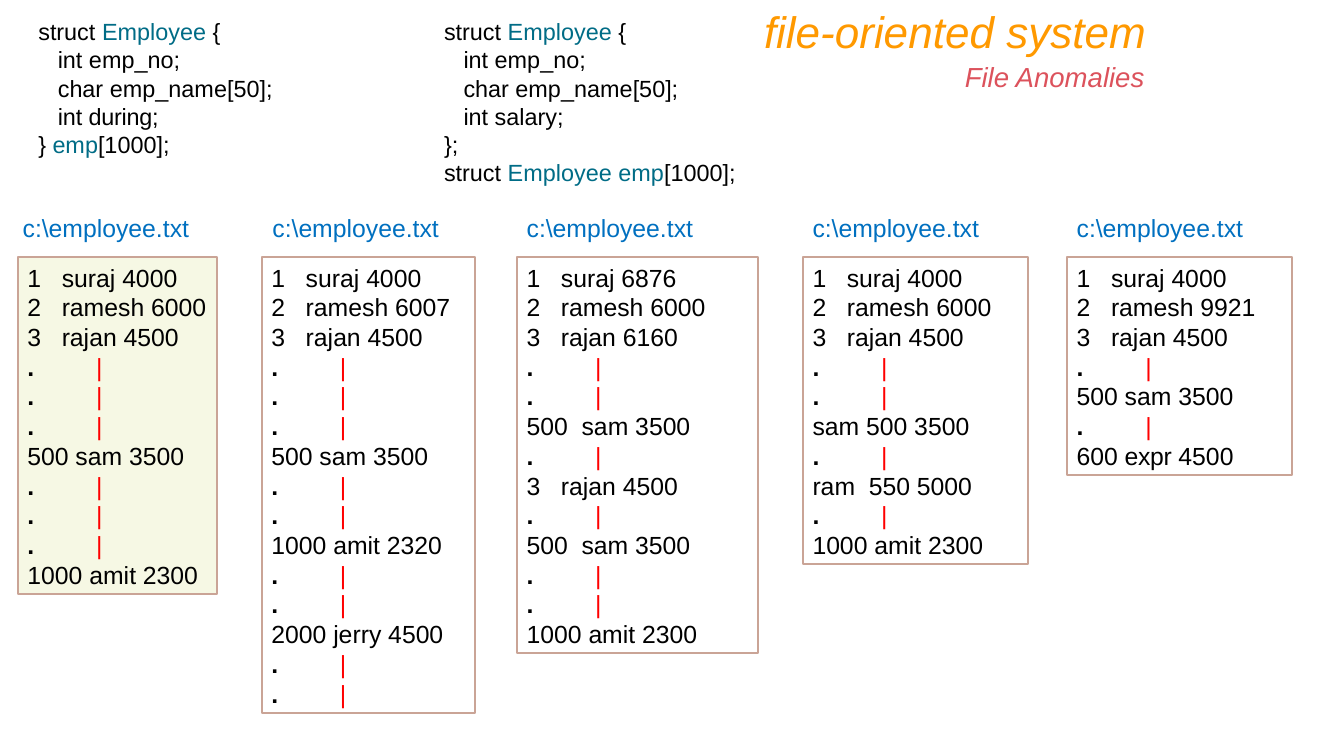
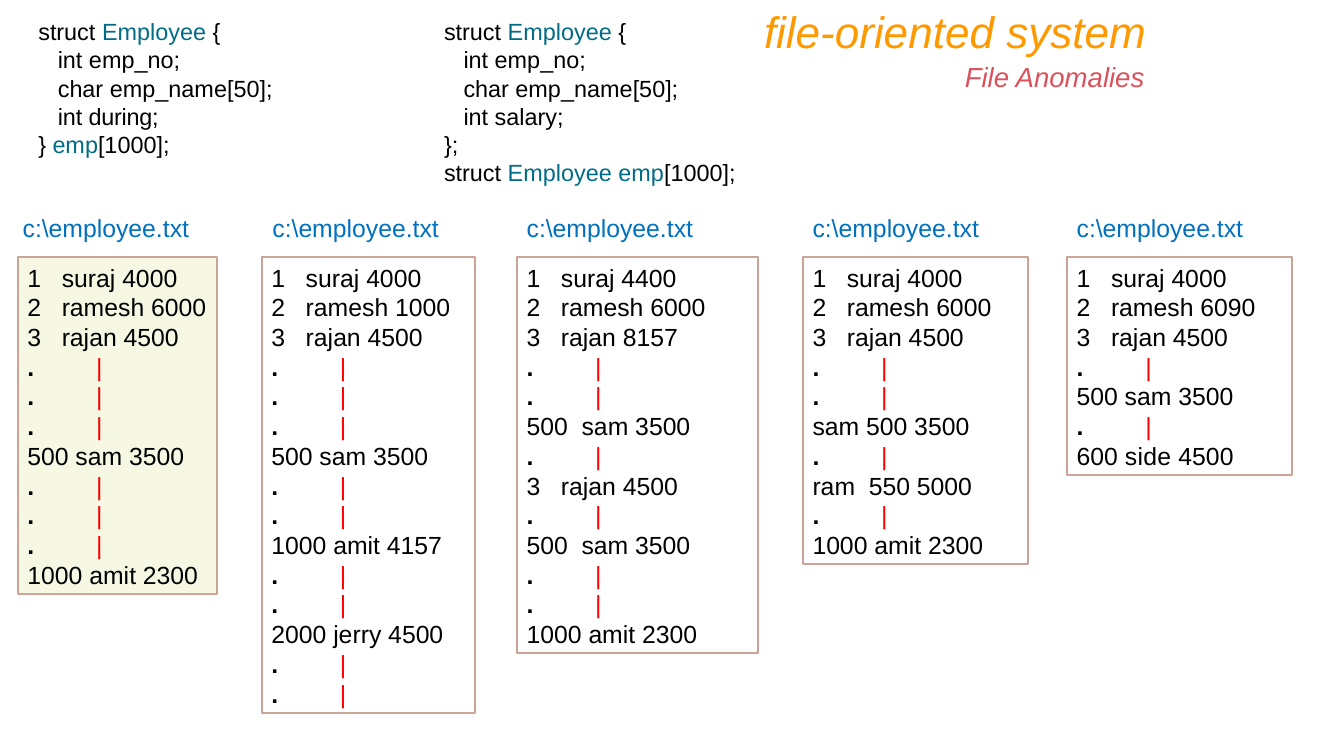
6876: 6876 -> 4400
ramesh 6007: 6007 -> 1000
9921: 9921 -> 6090
6160: 6160 -> 8157
expr: expr -> side
2320: 2320 -> 4157
